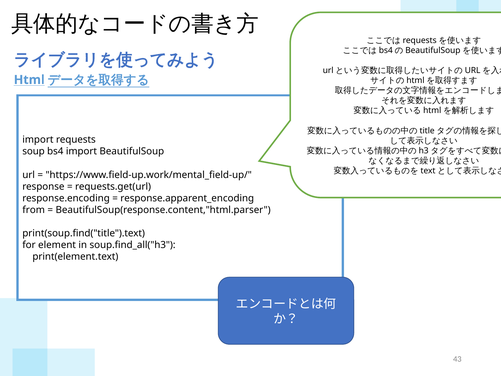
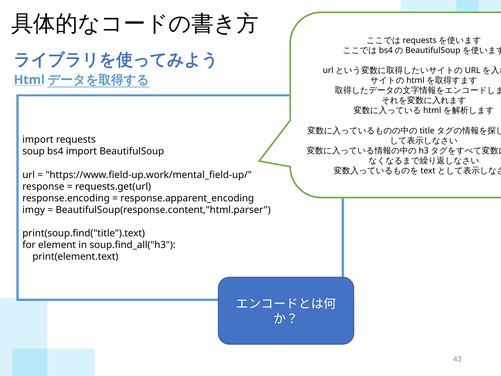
from: from -> imgy
